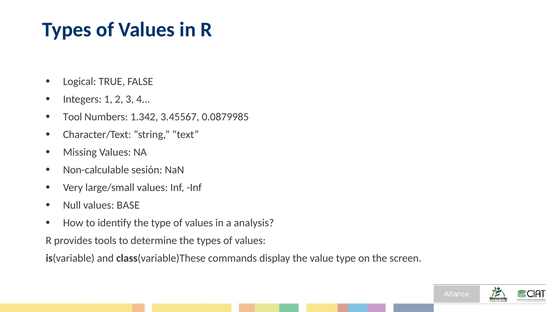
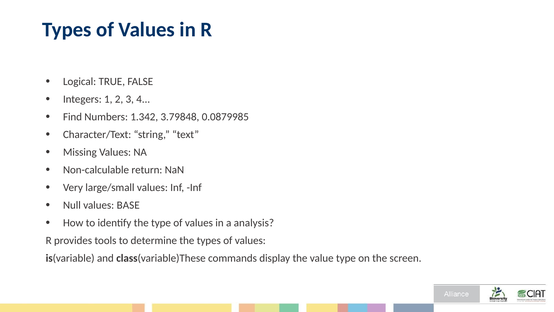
Tool: Tool -> Find
3.45567: 3.45567 -> 3.79848
sesión: sesión -> return
